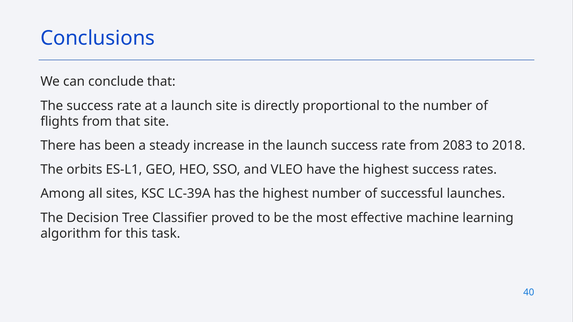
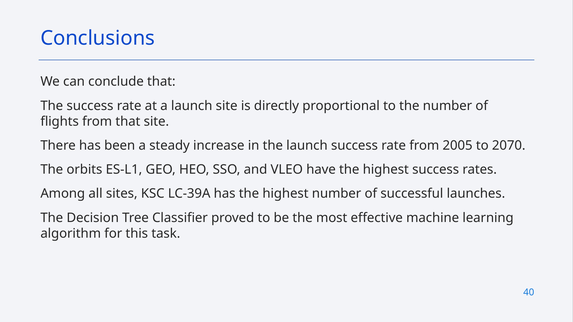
2083: 2083 -> 2005
2018: 2018 -> 2070
